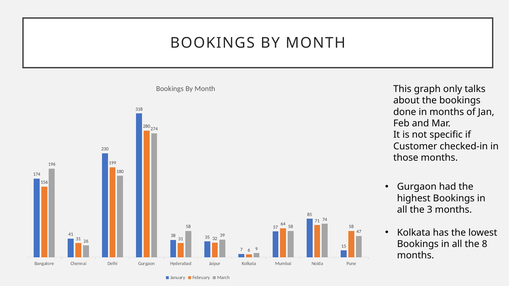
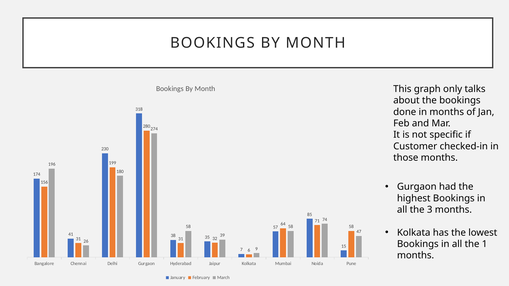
8: 8 -> 1
